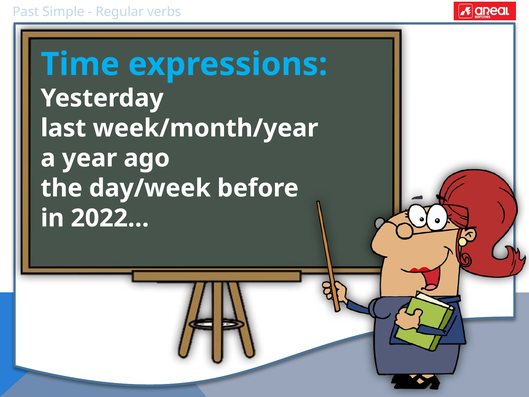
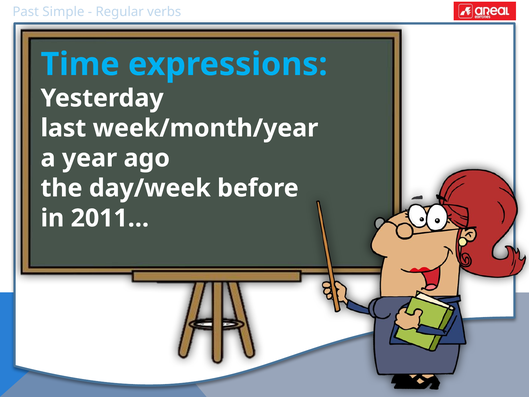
2022…: 2022… -> 2011…
